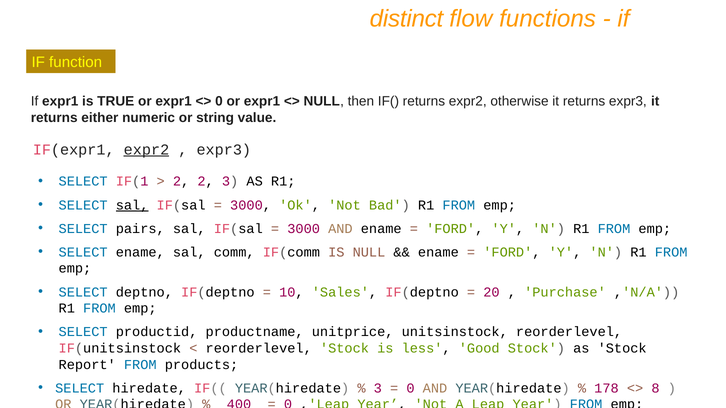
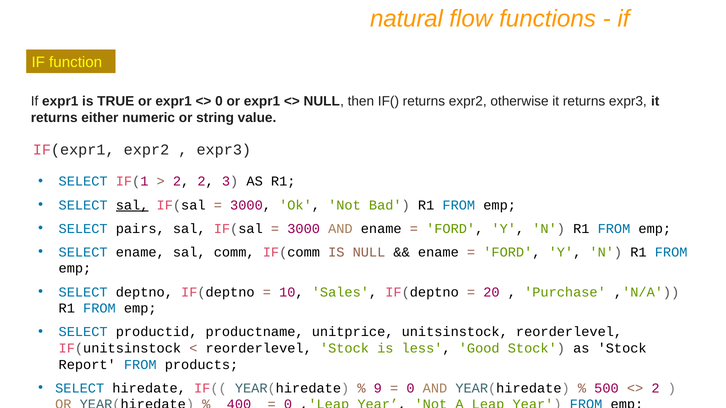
distinct: distinct -> natural
expr2 at (146, 150) underline: present -> none
3 at (378, 388): 3 -> 9
178: 178 -> 500
8 at (656, 388): 8 -> 2
